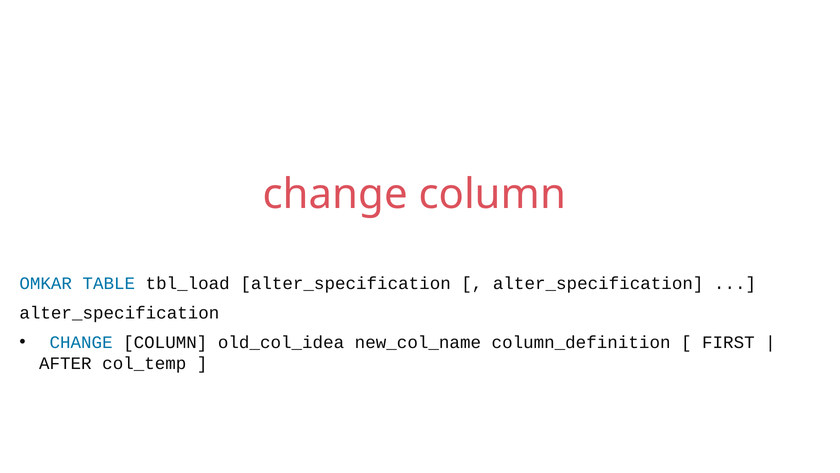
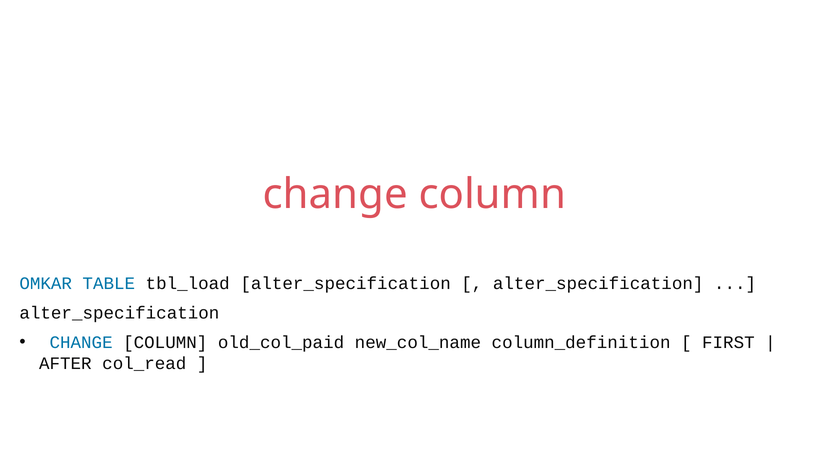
old_col_idea: old_col_idea -> old_col_paid
col_temp: col_temp -> col_read
